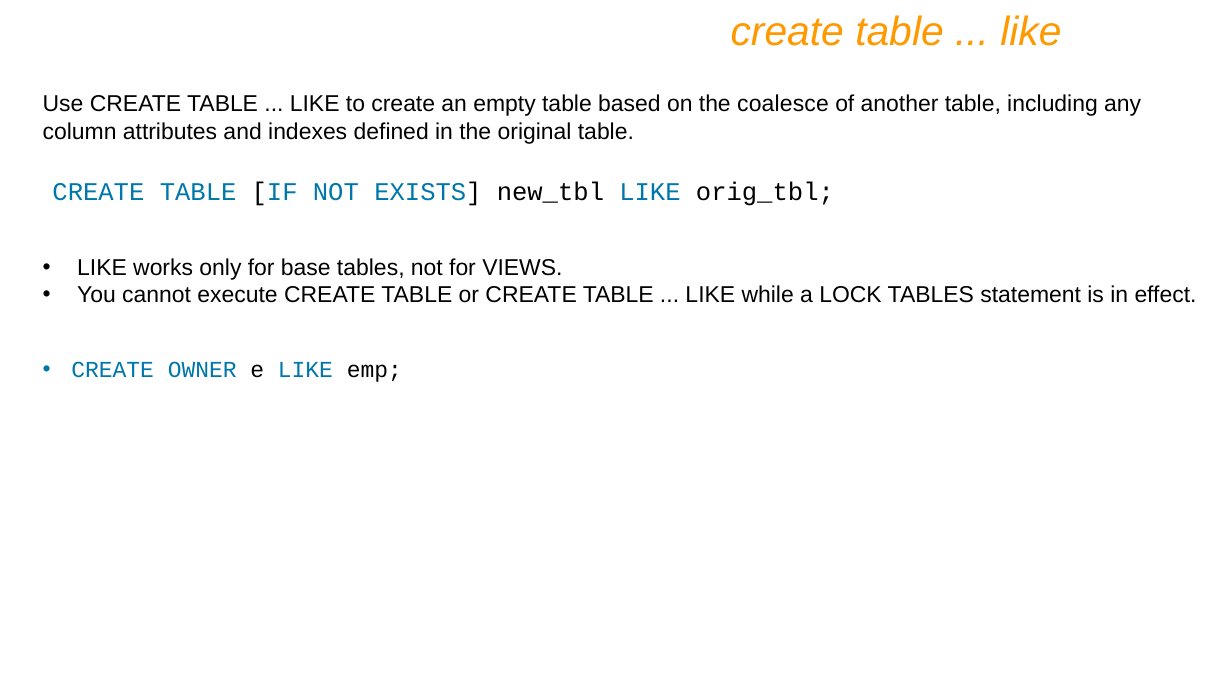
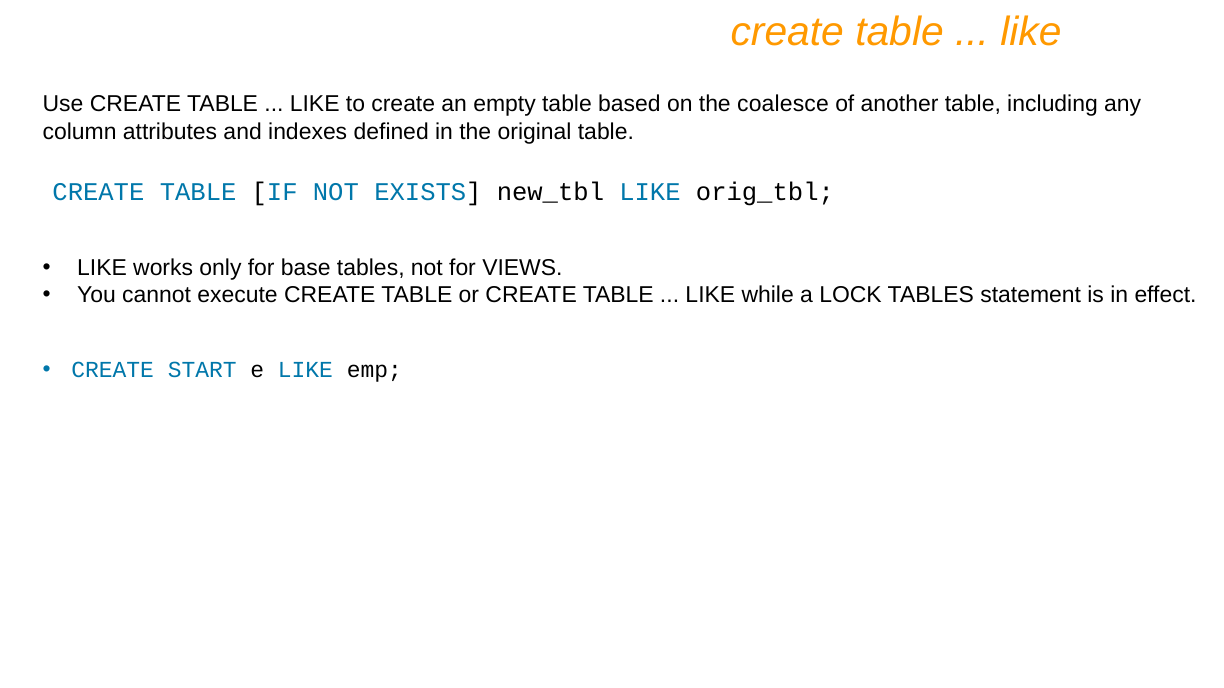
OWNER: OWNER -> START
